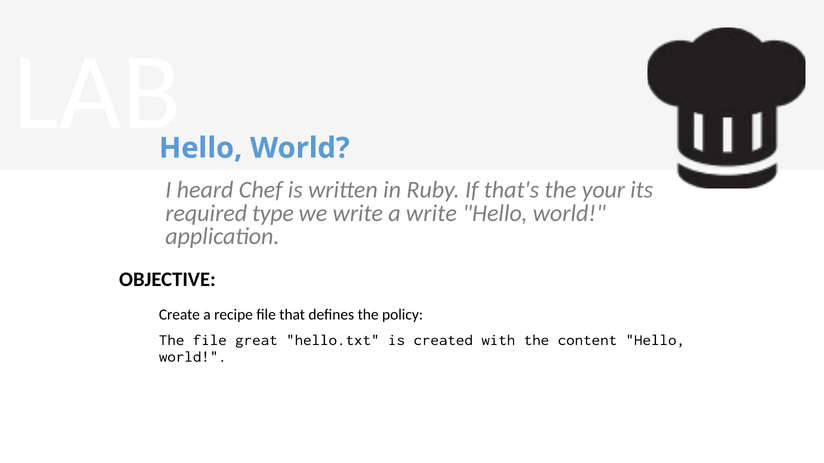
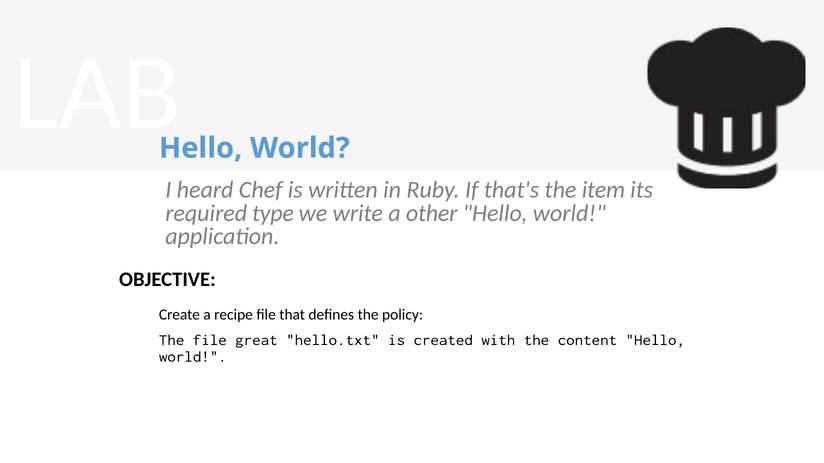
your: your -> item
a write: write -> other
